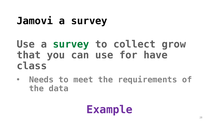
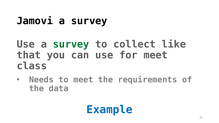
grow: grow -> like
for have: have -> meet
Example colour: purple -> blue
